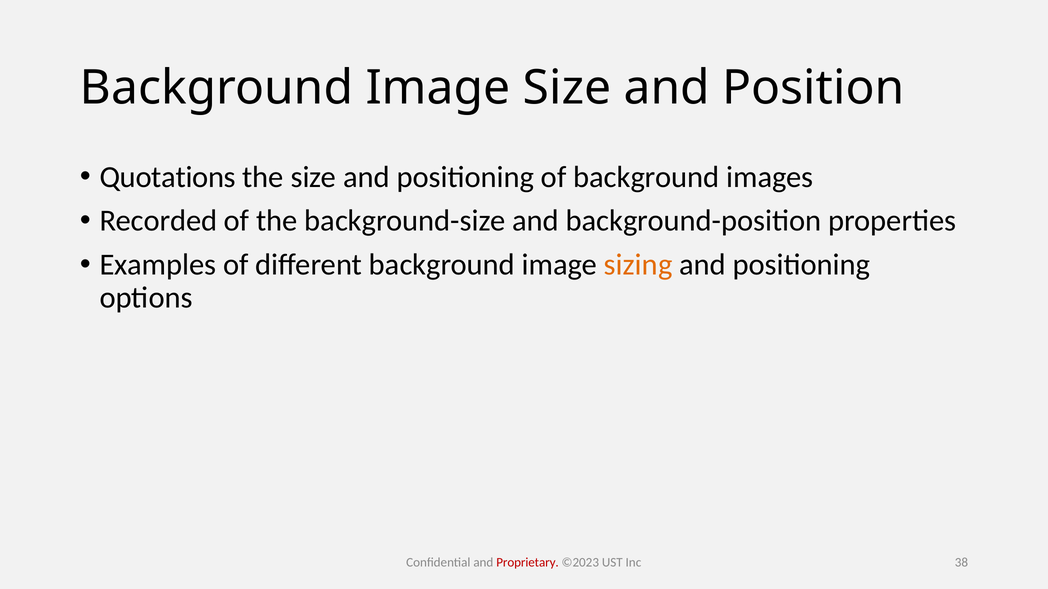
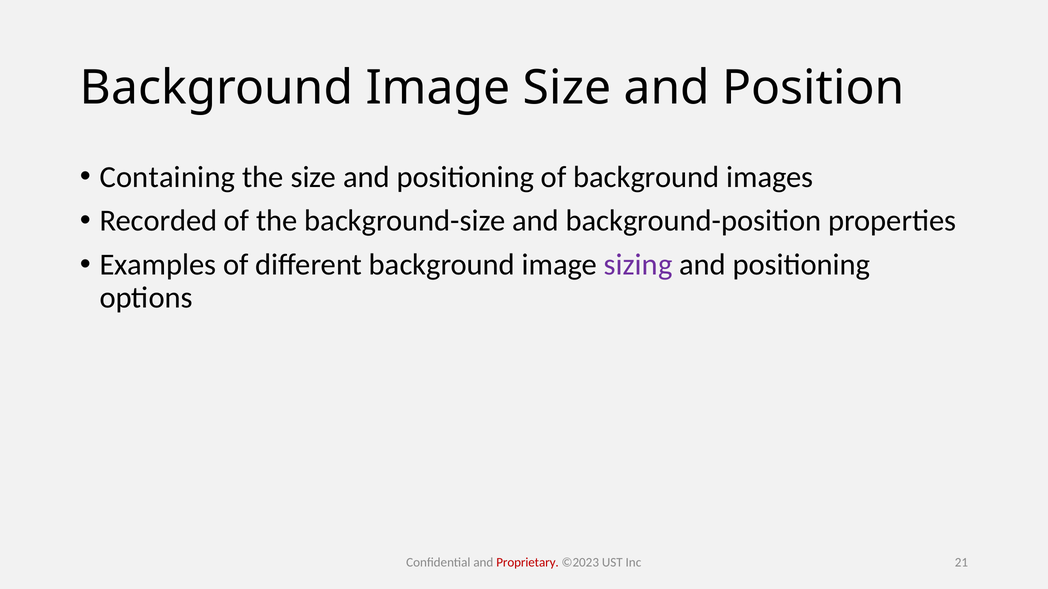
Quotations: Quotations -> Containing
sizing colour: orange -> purple
38: 38 -> 21
